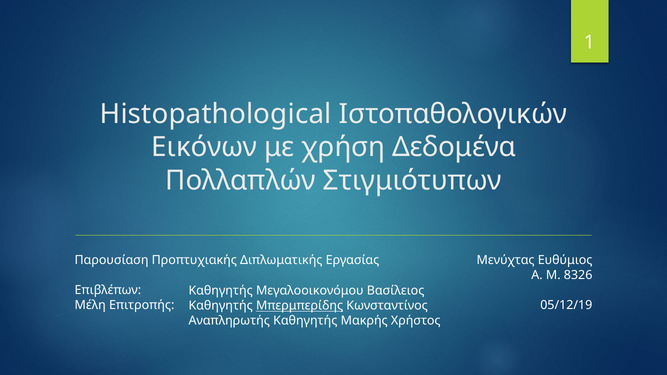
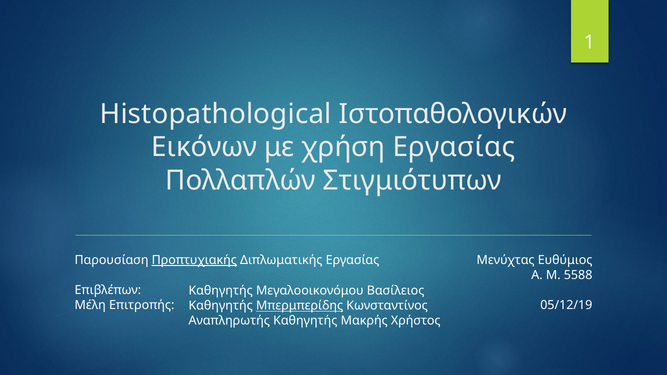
χρήση Δεδομένα: Δεδομένα -> Εργασίας
Προπτυχιακής underline: none -> present
8326: 8326 -> 5588
